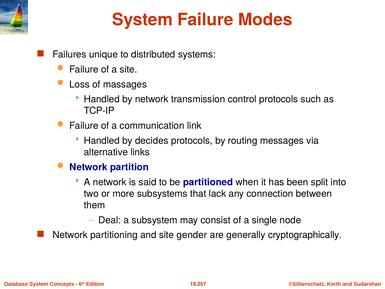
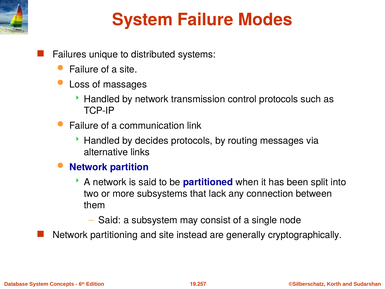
Deal at (110, 220): Deal -> Said
gender: gender -> instead
